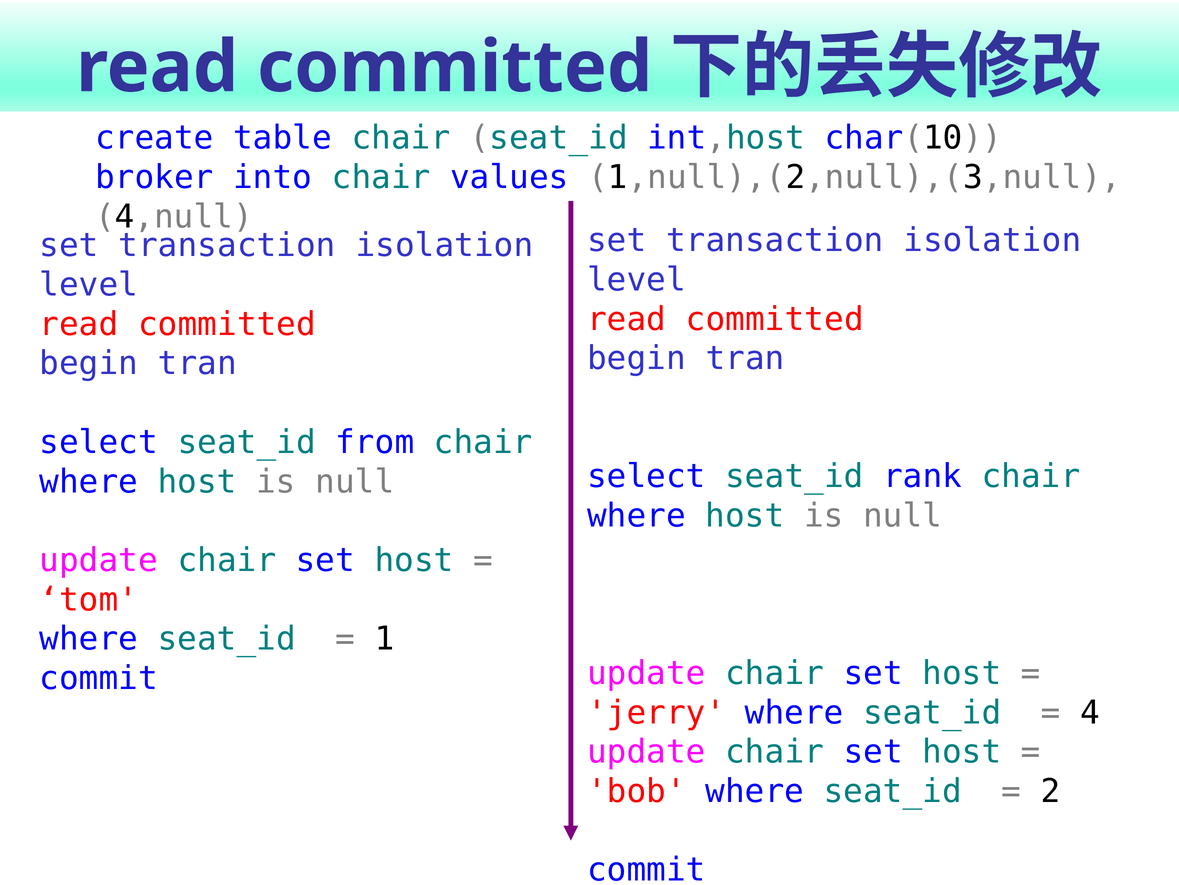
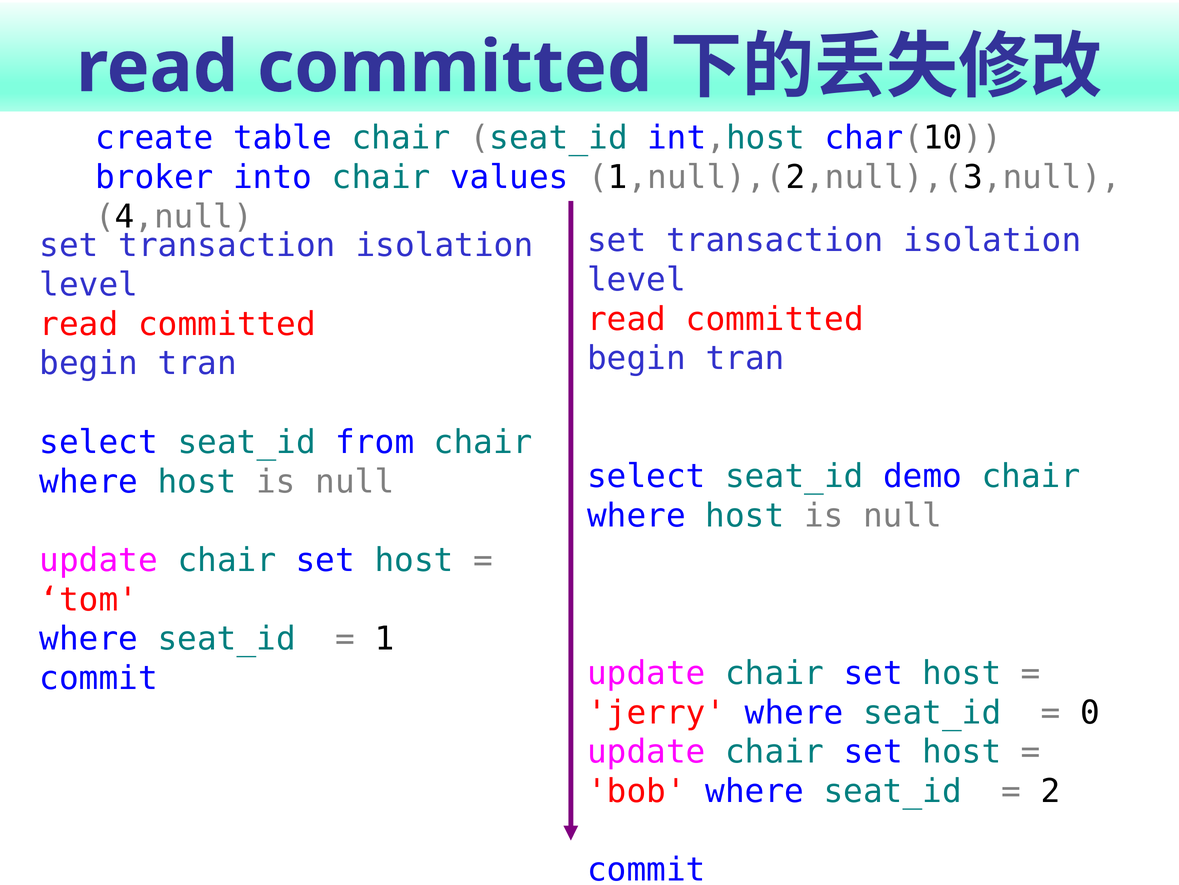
rank: rank -> demo
4: 4 -> 0
